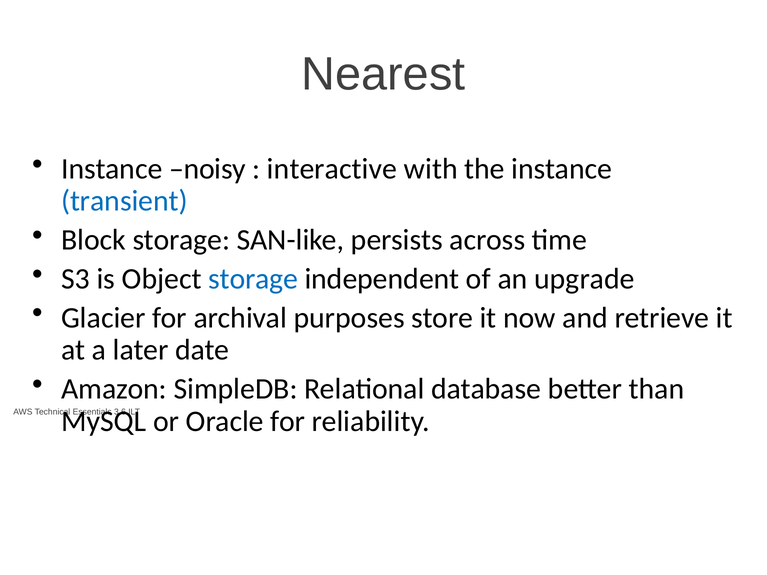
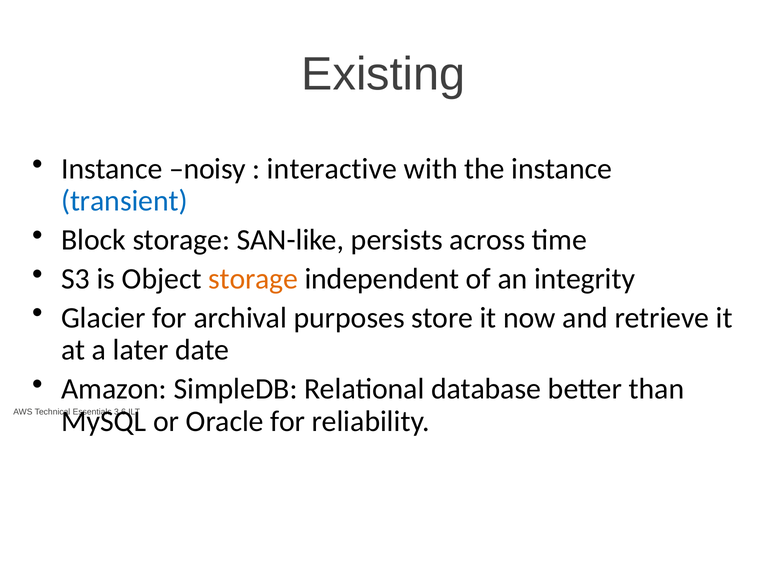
Nearest: Nearest -> Existing
storage at (253, 279) colour: blue -> orange
upgrade: upgrade -> integrity
